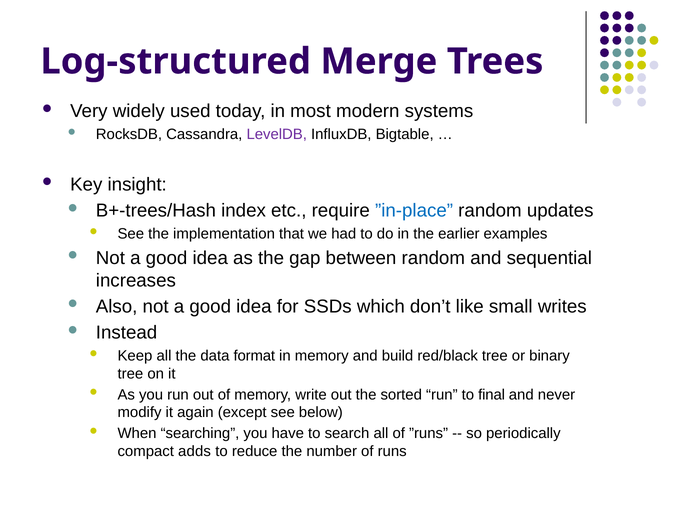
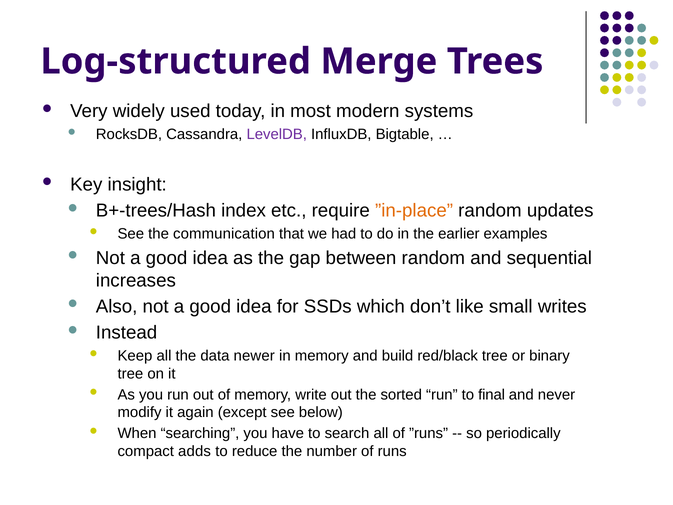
”in-place colour: blue -> orange
implementation: implementation -> communication
format: format -> newer
